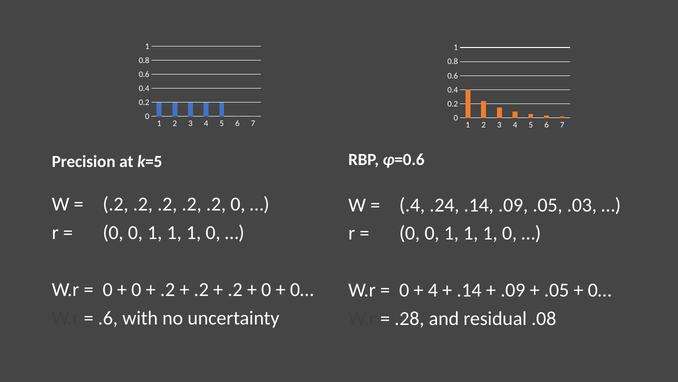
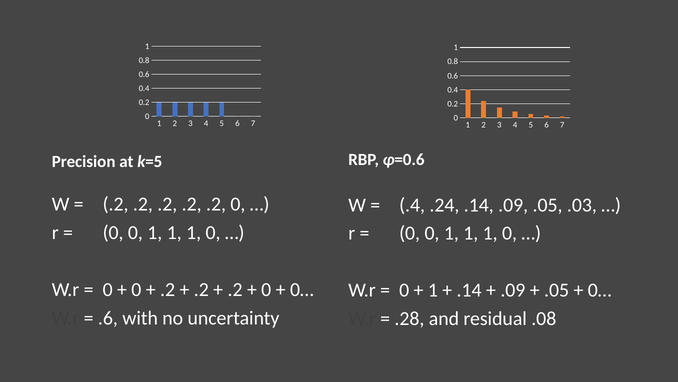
4 at (433, 290): 4 -> 1
